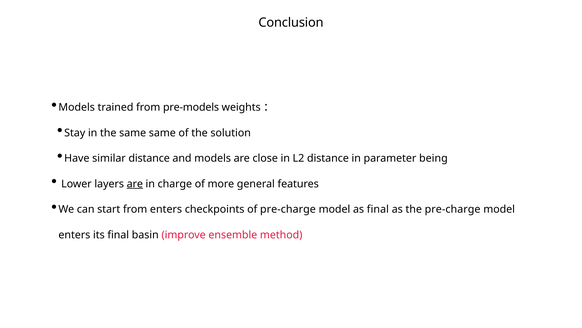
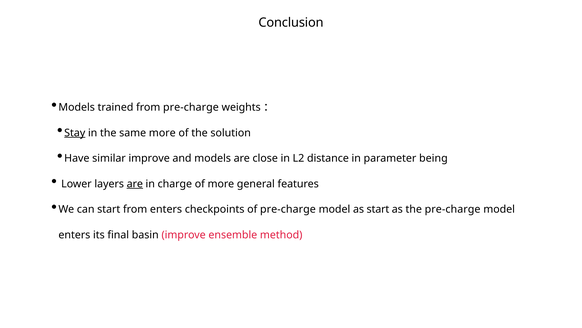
from pre-models: pre-models -> pre-charge
Stay underline: none -> present
same same: same -> more
similar distance: distance -> improve
as final: final -> start
